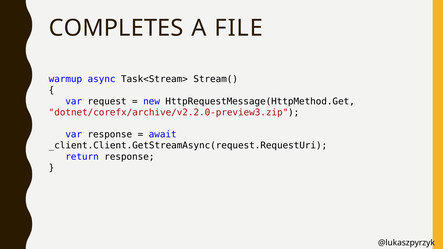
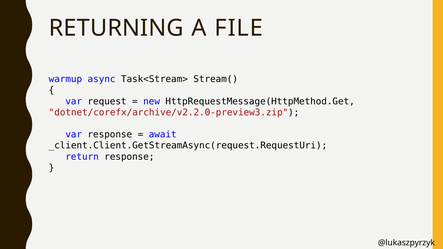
COMPLETES: COMPLETES -> RETURNING
